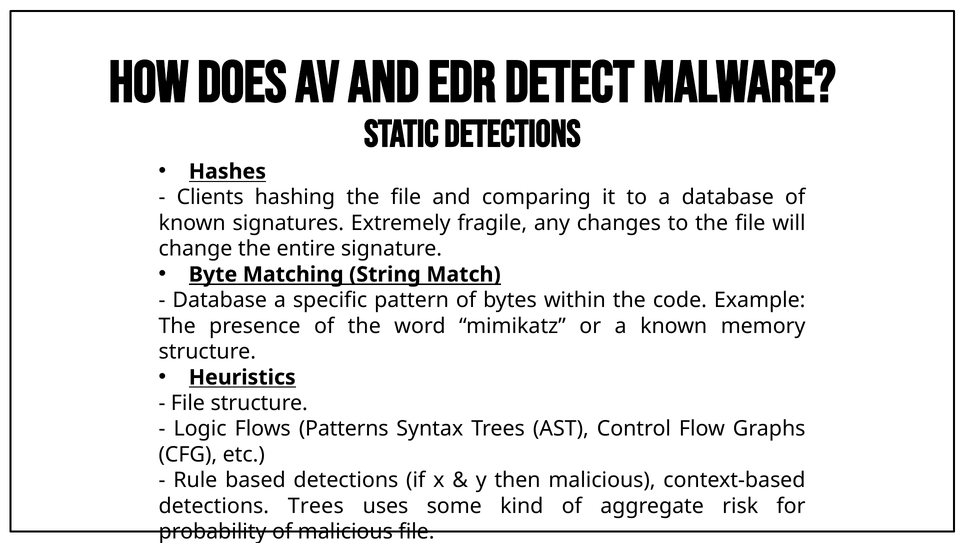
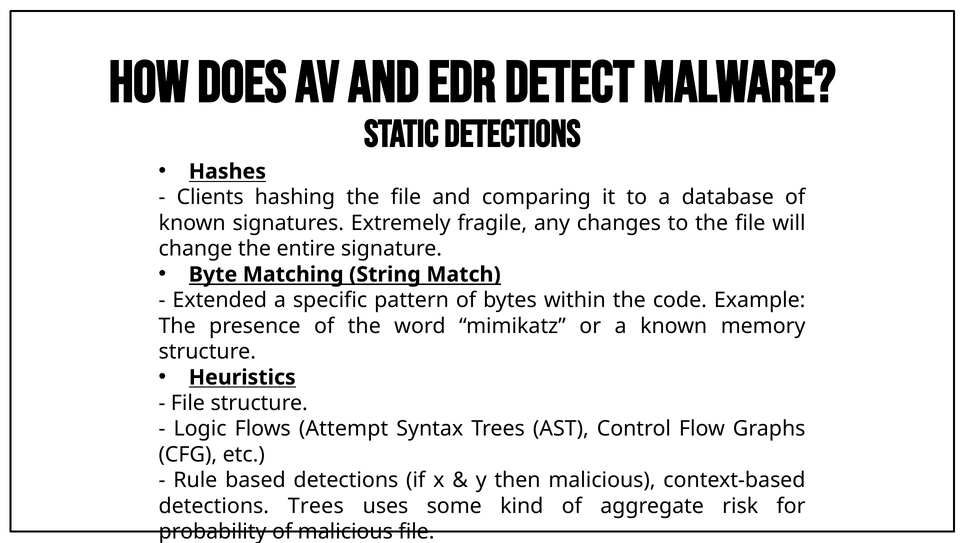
Database at (220, 300): Database -> Extended
Patterns: Patterns -> Attempt
